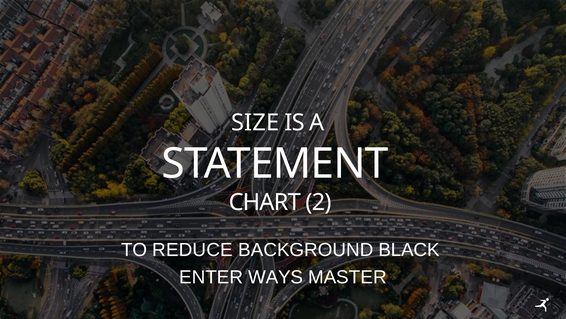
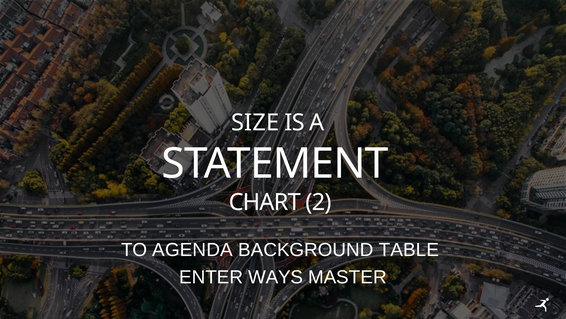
REDUCE: REDUCE -> AGENDA
BLACK: BLACK -> TABLE
